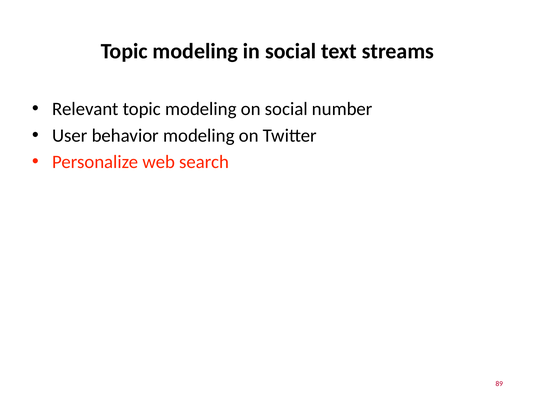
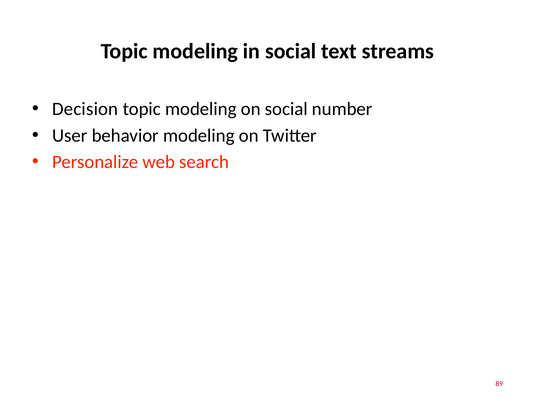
Relevant: Relevant -> Decision
